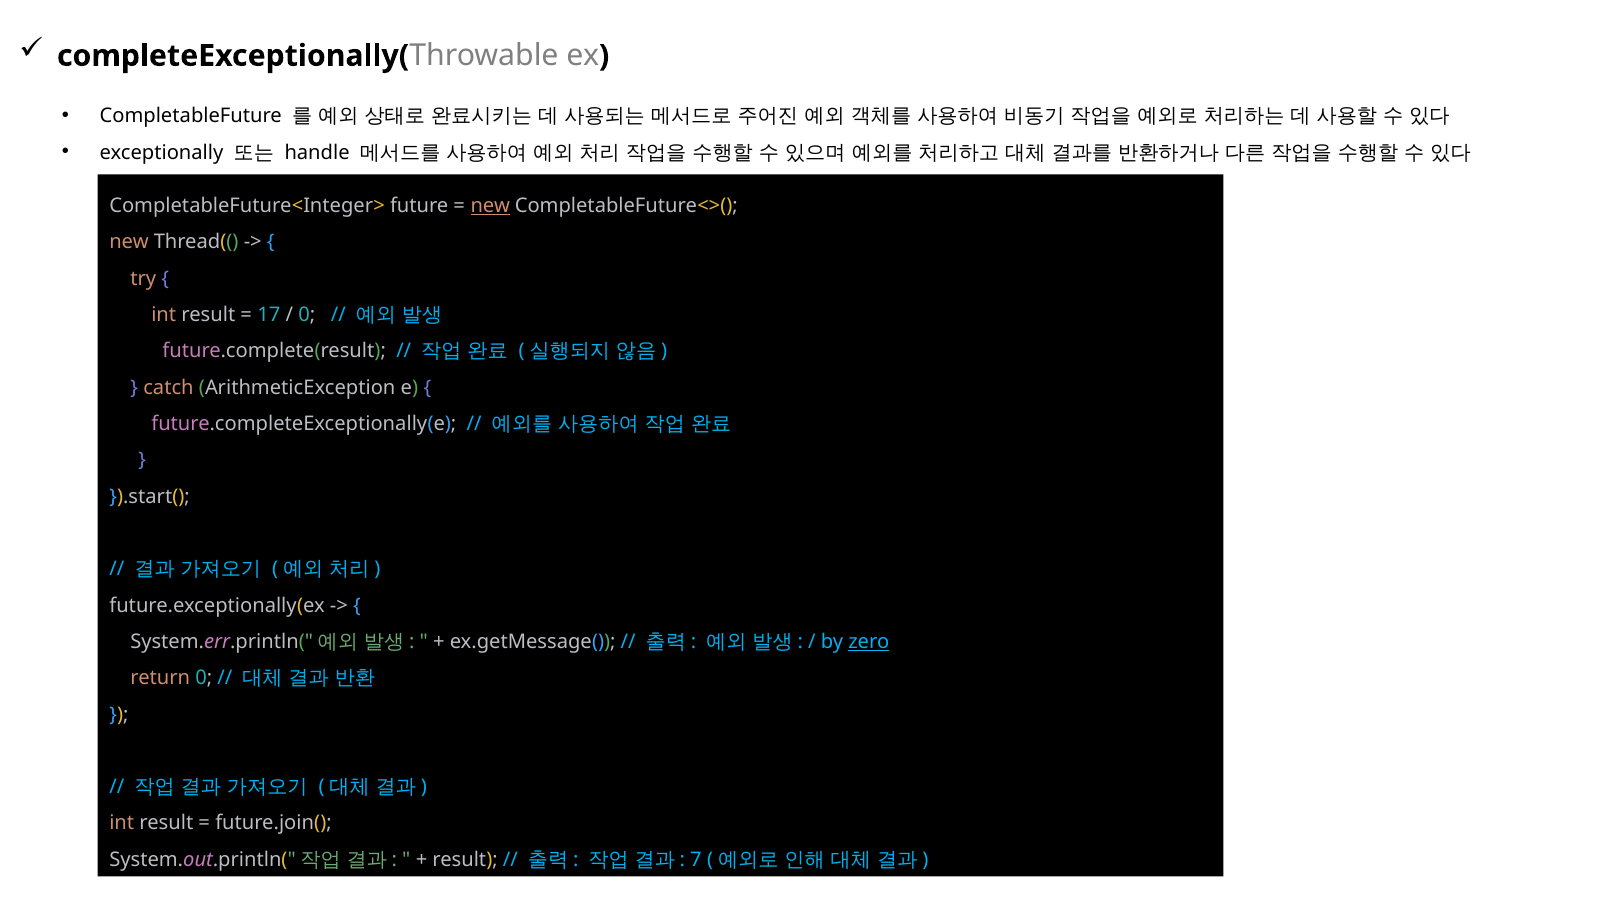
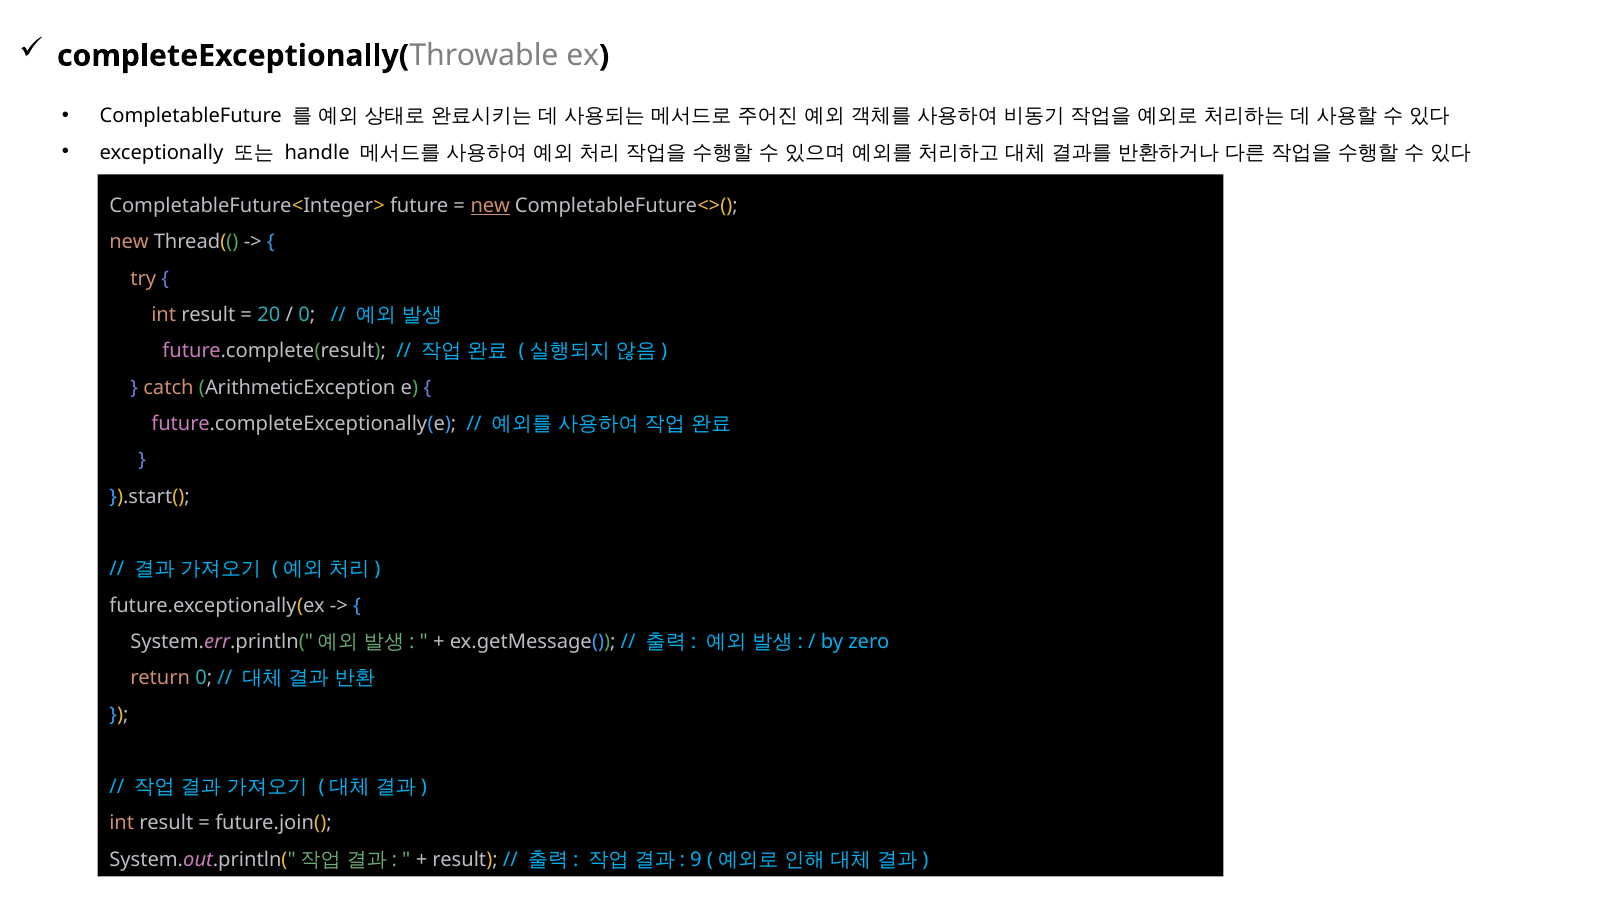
17: 17 -> 20
zero underline: present -> none
7: 7 -> 9
